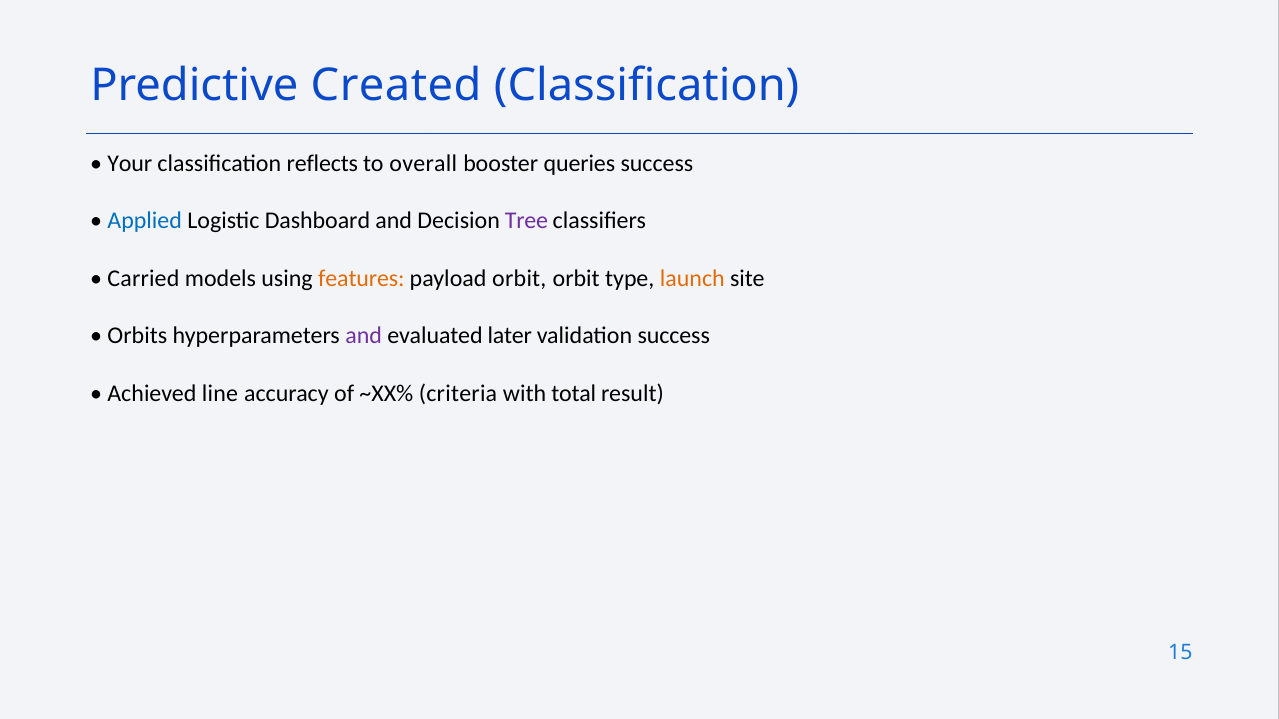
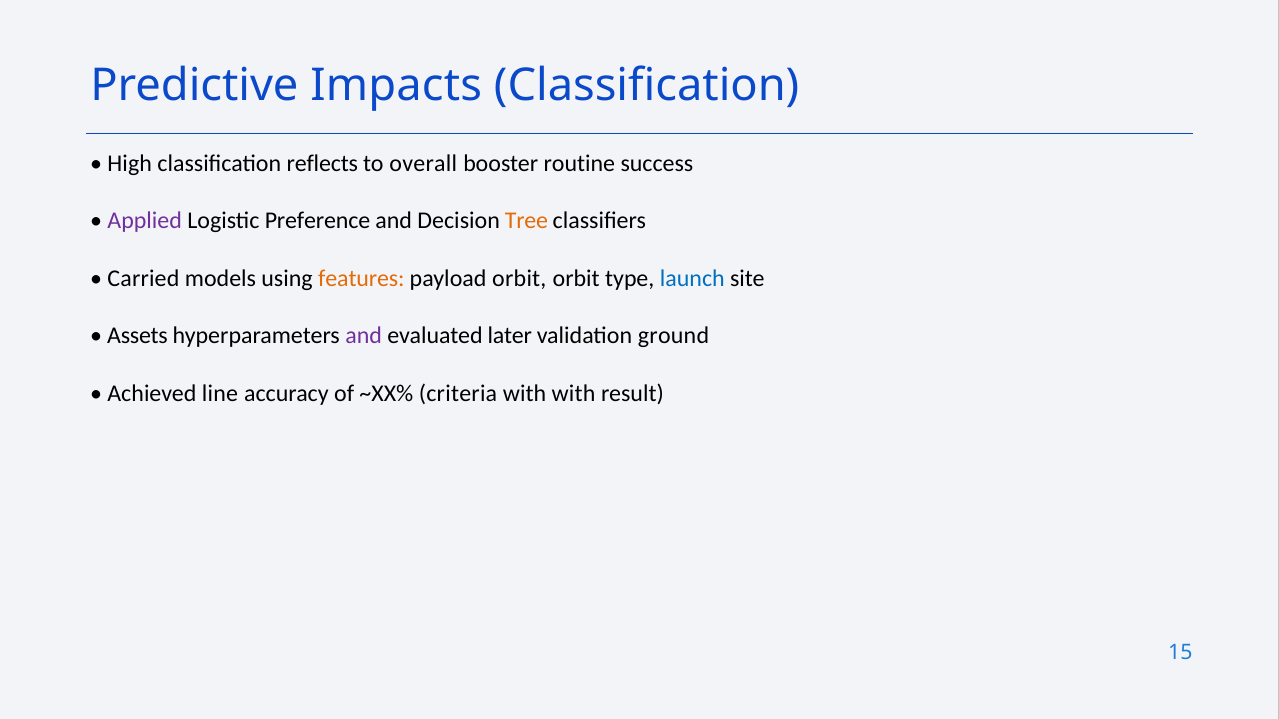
Created: Created -> Impacts
Your: Your -> High
queries: queries -> routine
Applied colour: blue -> purple
Dashboard: Dashboard -> Preference
Tree colour: purple -> orange
launch colour: orange -> blue
Orbits: Orbits -> Assets
validation success: success -> ground
with total: total -> with
